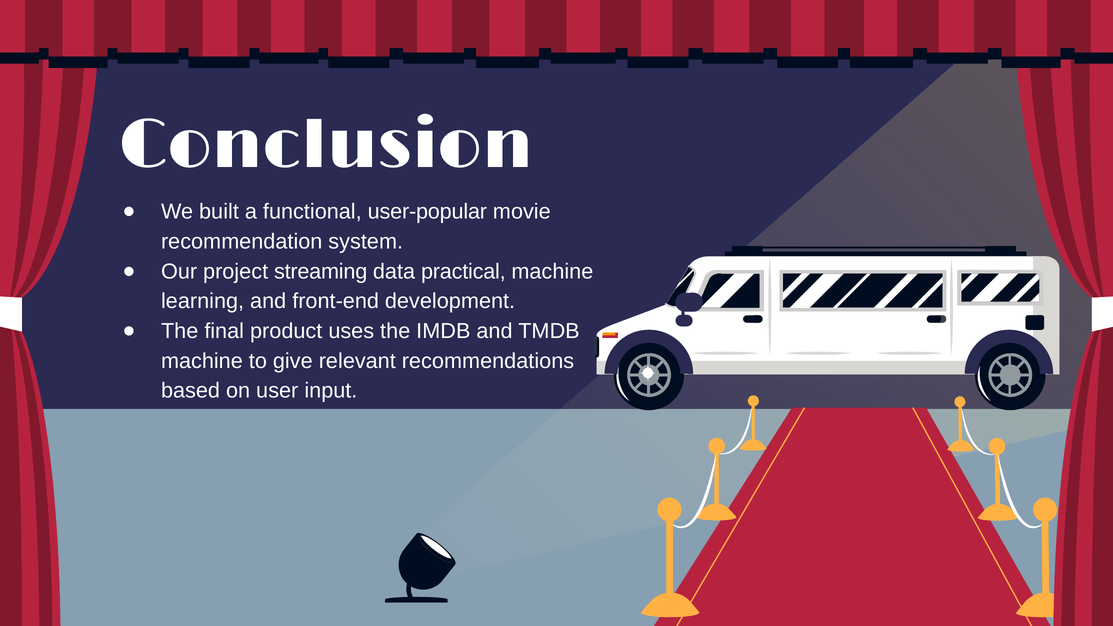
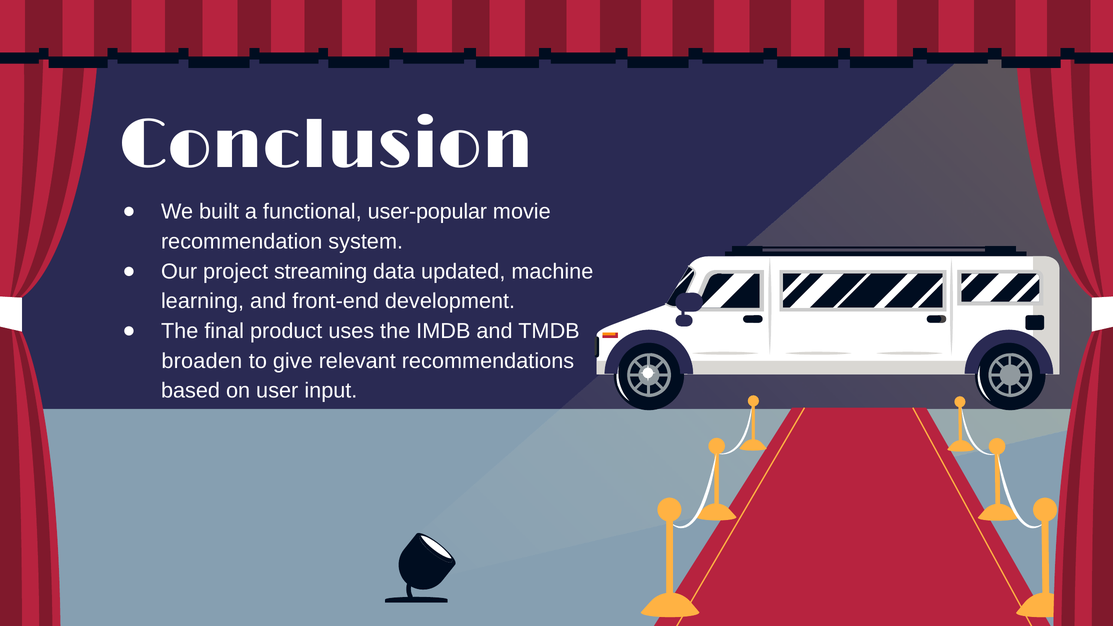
practical: practical -> updated
machine at (202, 361): machine -> broaden
